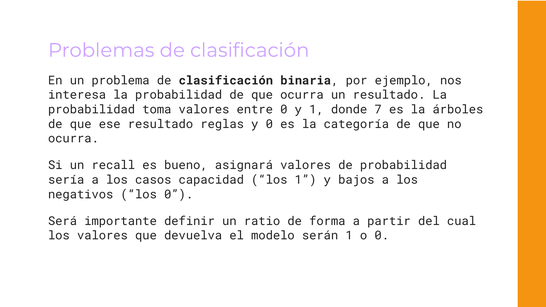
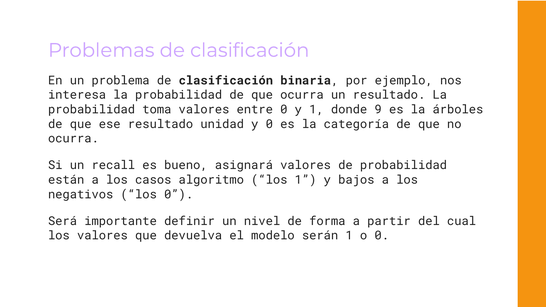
7: 7 -> 9
reglas: reglas -> unidad
sería: sería -> están
capacidad: capacidad -> algoritmo
ratio: ratio -> nivel
